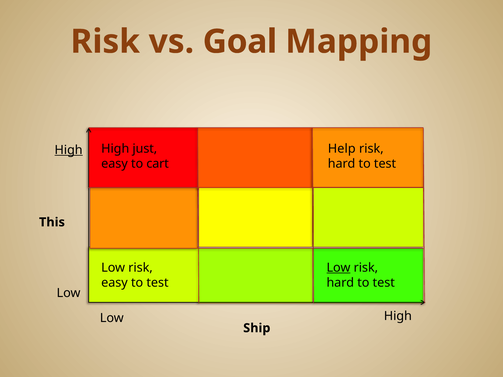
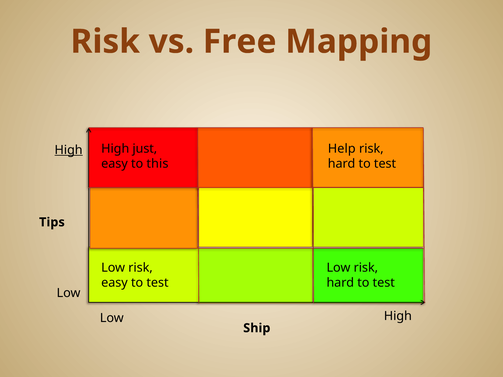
Goal: Goal -> Free
cart: cart -> this
This: This -> Tips
Low at (338, 268) underline: present -> none
